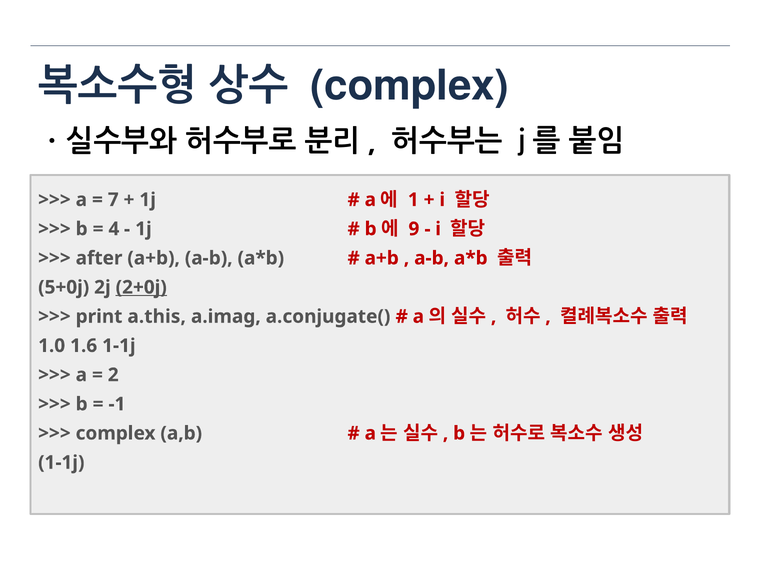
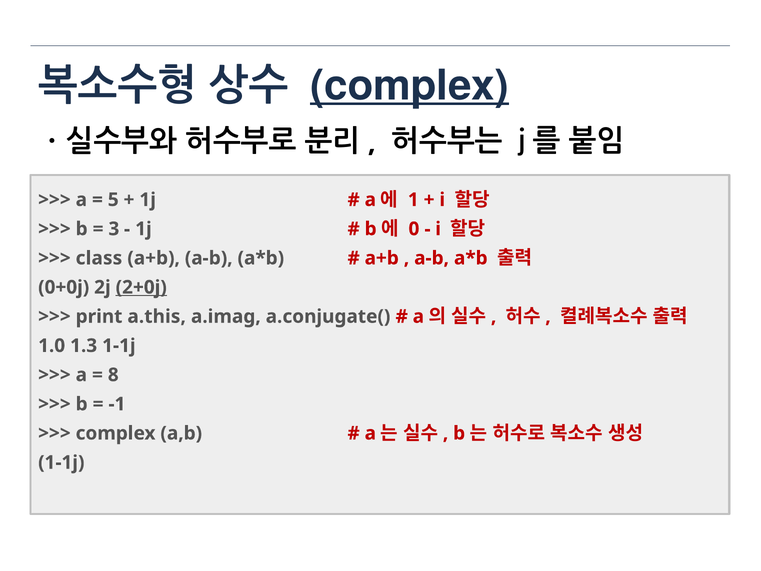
complex at (410, 86) underline: none -> present
7: 7 -> 5
4: 4 -> 3
9: 9 -> 0
after: after -> class
5+0j: 5+0j -> 0+0j
1.6: 1.6 -> 1.3
2: 2 -> 8
